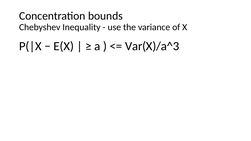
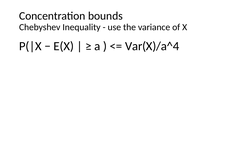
Var(X)/a^3: Var(X)/a^3 -> Var(X)/a^4
